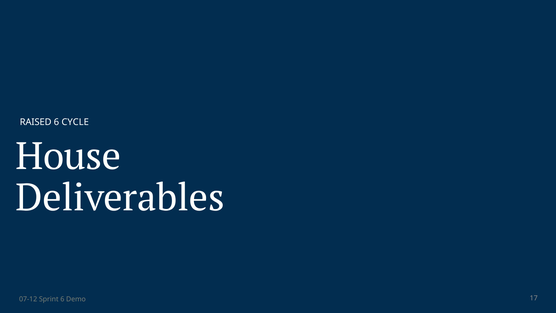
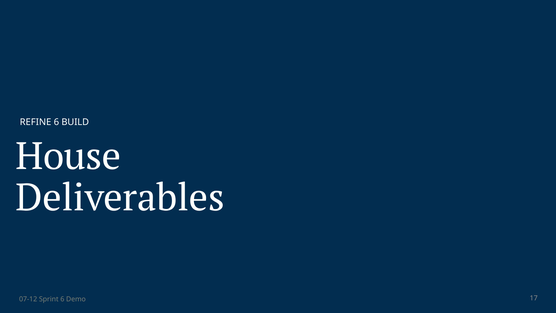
RAISED: RAISED -> REFINE
CYCLE: CYCLE -> BUILD
